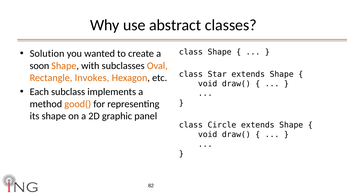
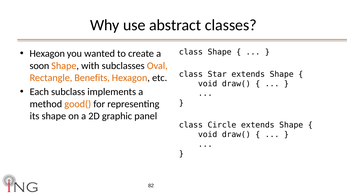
Solution at (47, 54): Solution -> Hexagon
Invokes: Invokes -> Benefits
